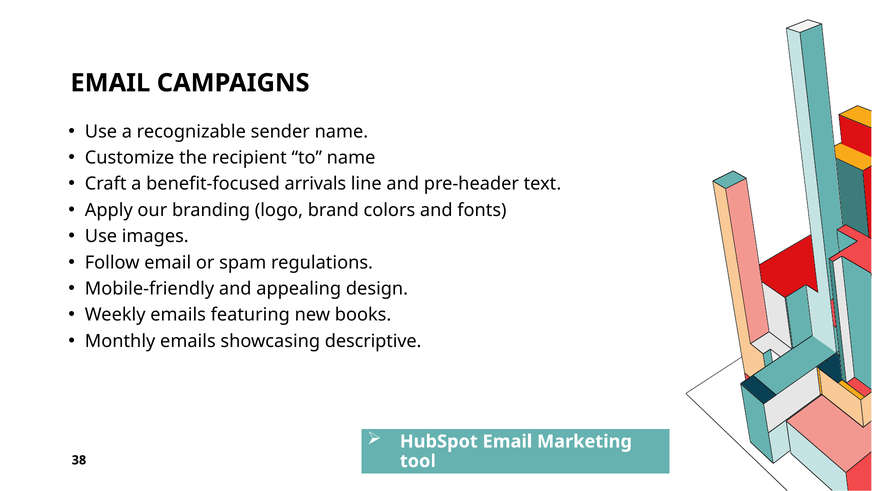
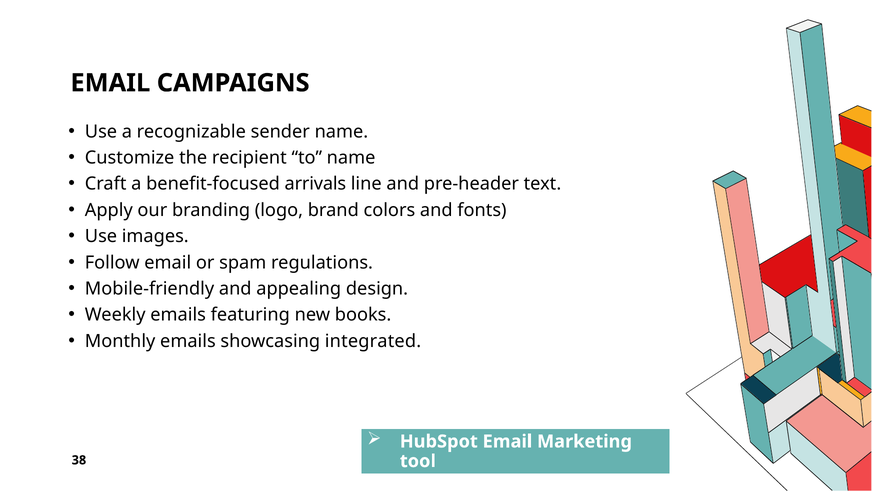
descriptive: descriptive -> integrated
